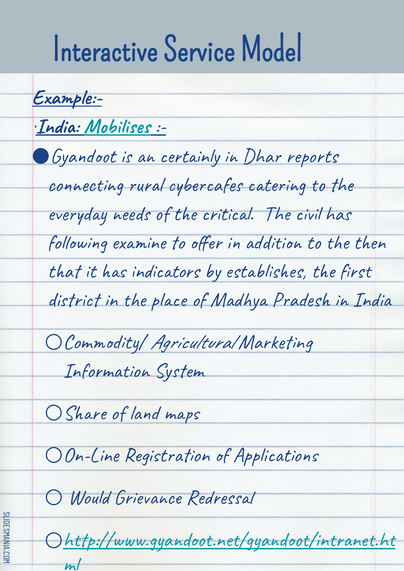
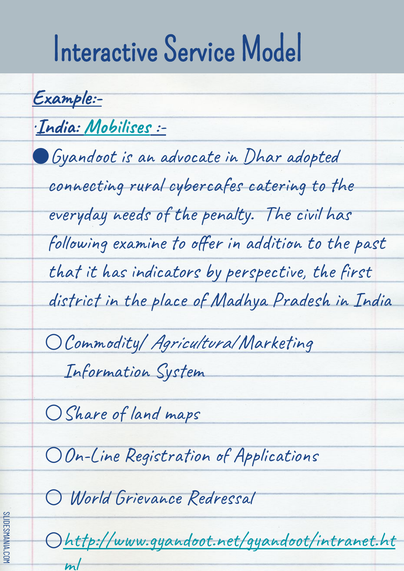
certainly: certainly -> advocate
reports: reports -> adopted
critical: critical -> penalty
then: then -> past
establishes: establishes -> perspective
Would: Would -> World
